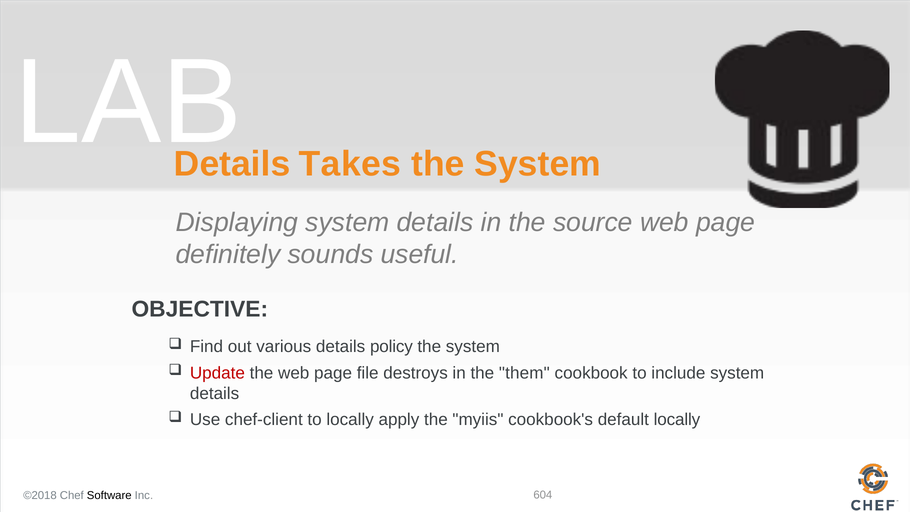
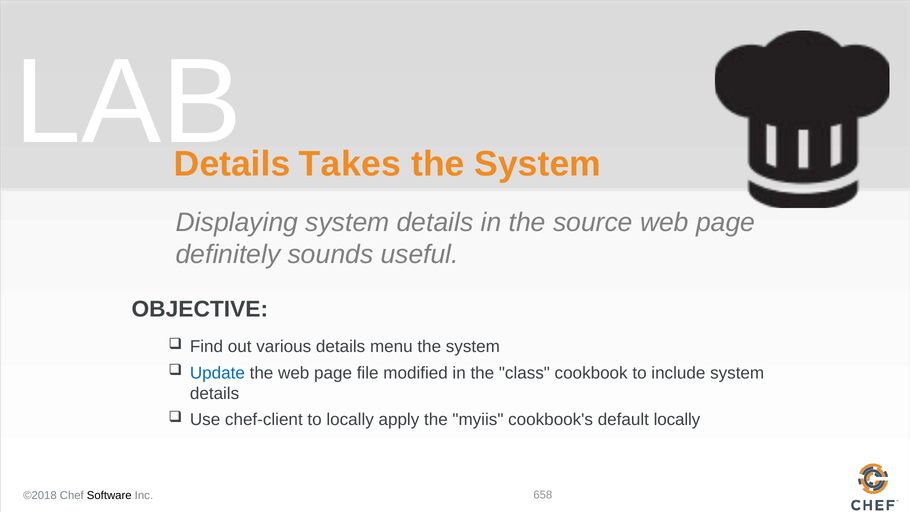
policy: policy -> menu
Update colour: red -> blue
destroys: destroys -> modified
them: them -> class
604: 604 -> 658
